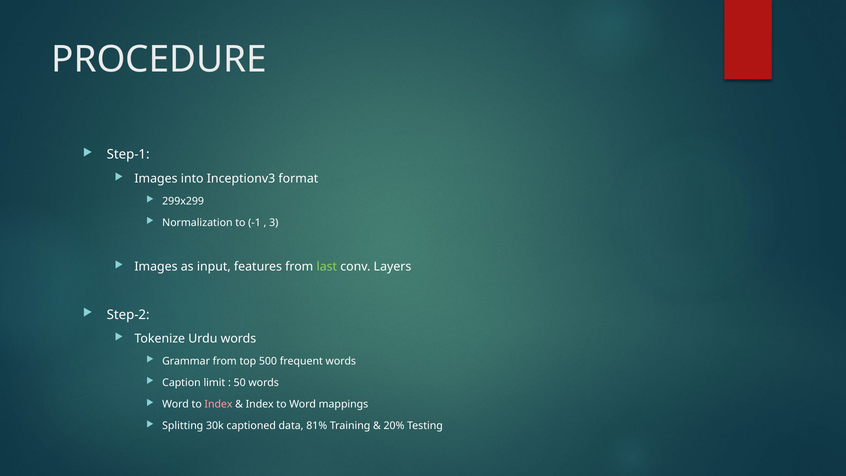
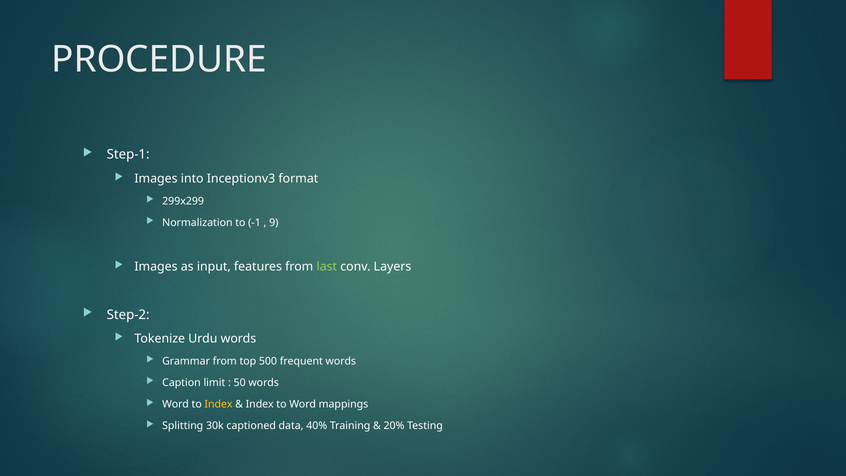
3: 3 -> 9
Index at (218, 404) colour: pink -> yellow
81%: 81% -> 40%
